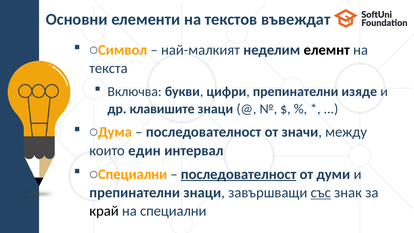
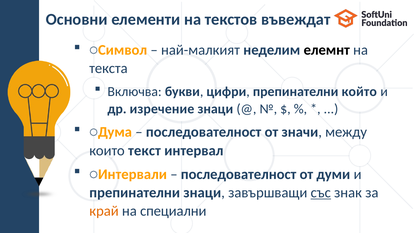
изяде: изяде -> който
клавишите: клавишите -> изречение
един: един -> текст
Специални at (133, 174): Специални -> Интервали
последователност at (239, 174) underline: present -> none
край colour: black -> orange
